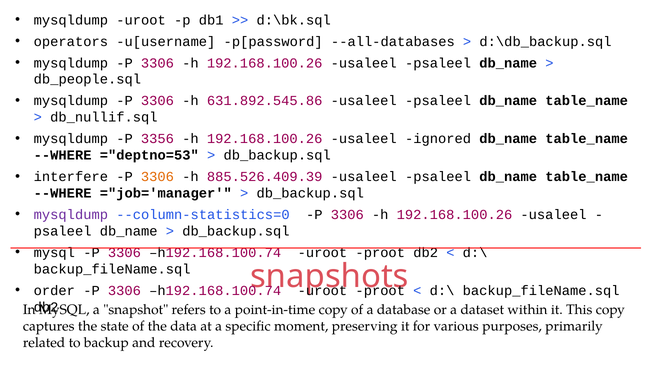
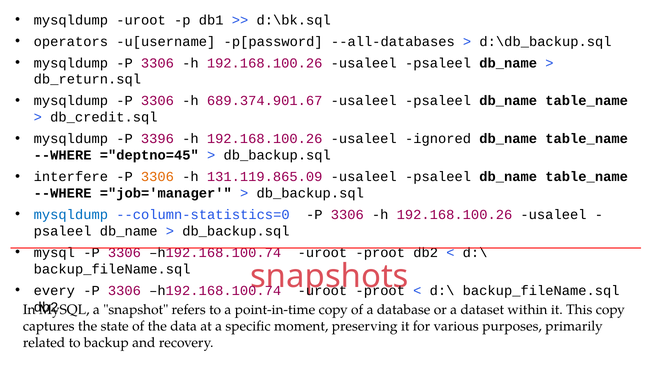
db_people.sql: db_people.sql -> db_return.sql
631.892.545.86: 631.892.545.86 -> 689.374.901.67
db_nullif.sql: db_nullif.sql -> db_credit.sql
3356: 3356 -> 3396
="deptno=53: ="deptno=53 -> ="deptno=45
885.526.409.39: 885.526.409.39 -> 131.119.865.09
mysqldump at (71, 215) colour: purple -> blue
order: order -> every
